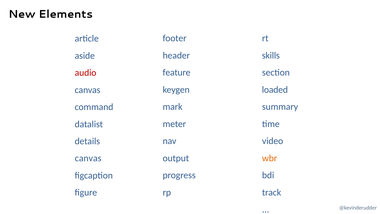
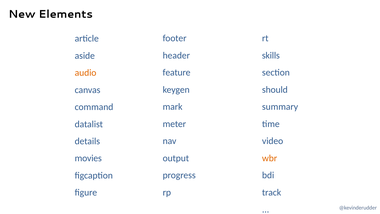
audio colour: red -> orange
loaded: loaded -> should
canvas at (88, 158): canvas -> movies
